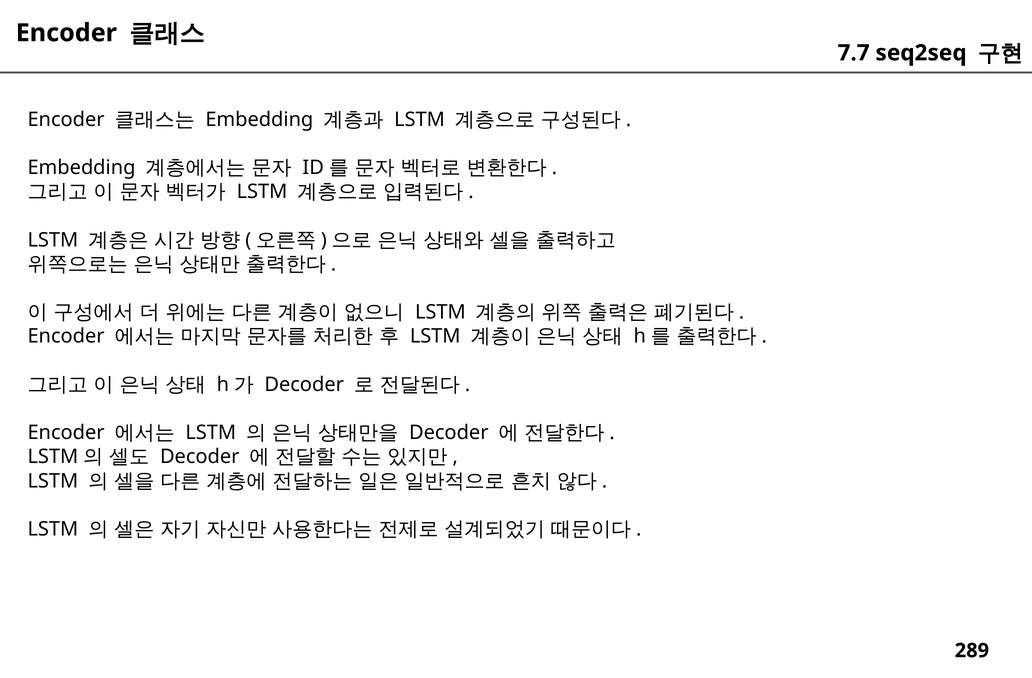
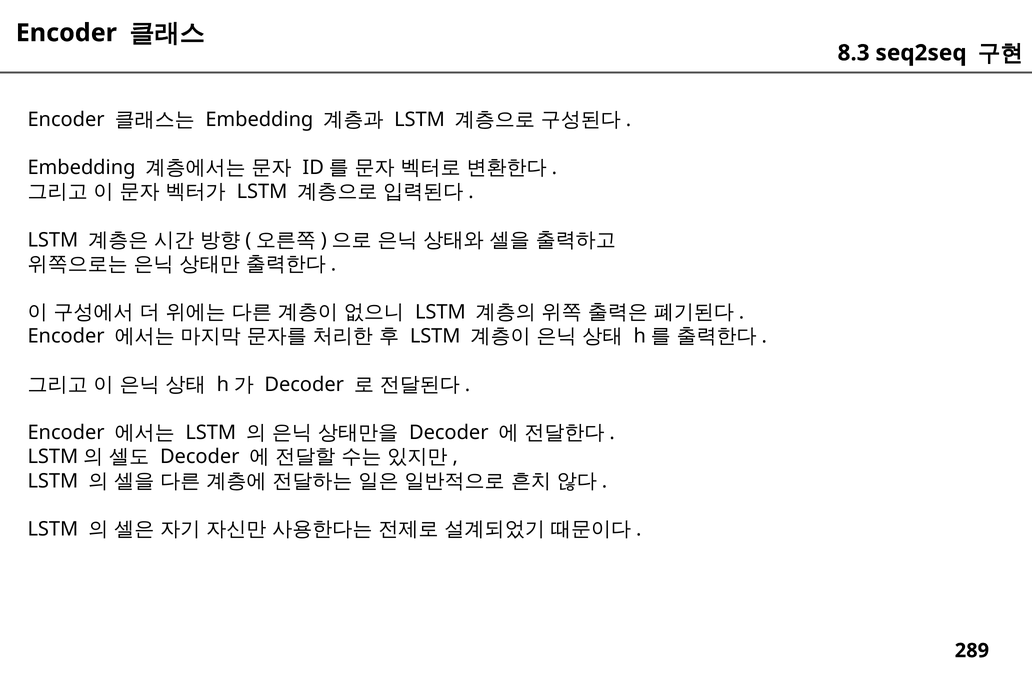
7.7: 7.7 -> 8.3
